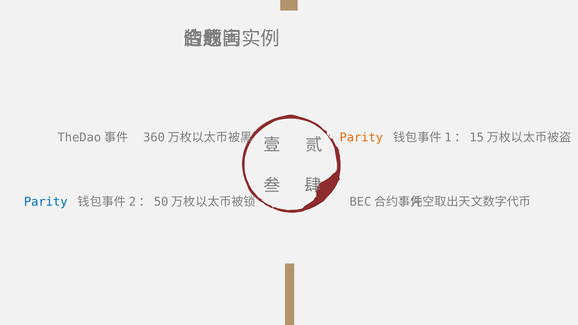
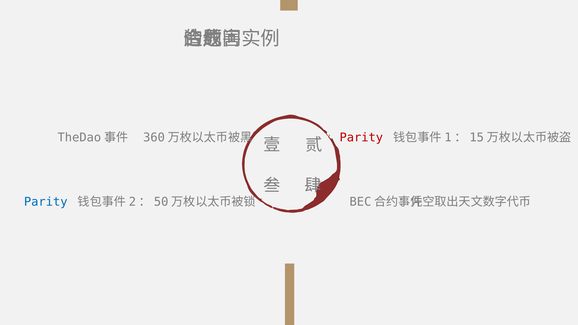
Parity at (361, 137) colour: orange -> red
